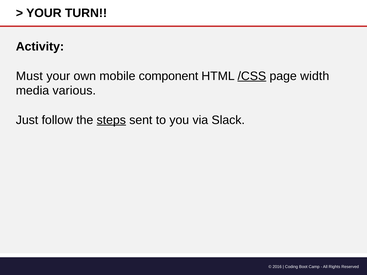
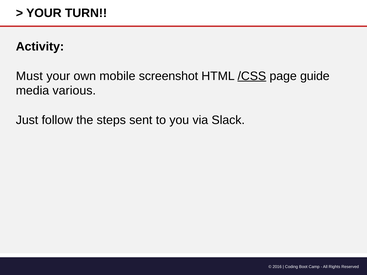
component: component -> screenshot
width: width -> guide
steps underline: present -> none
